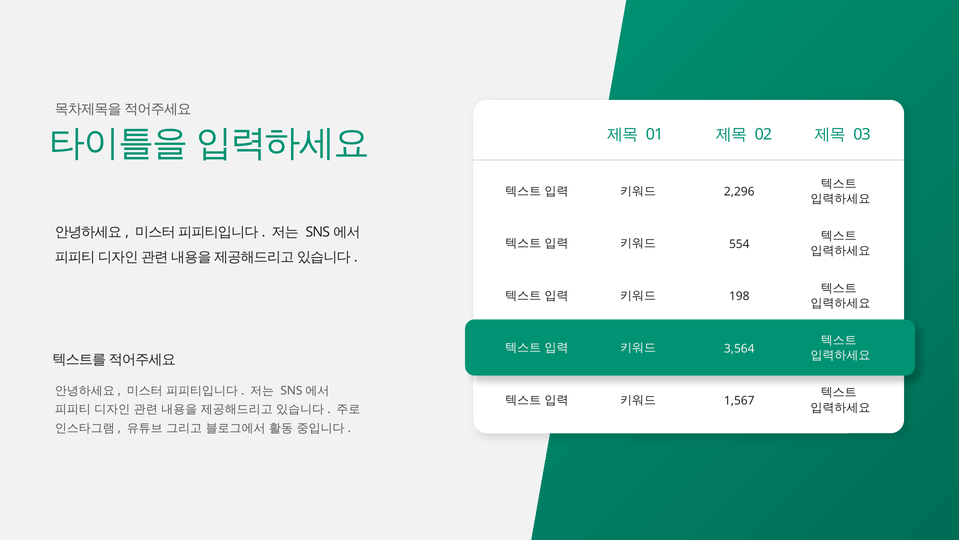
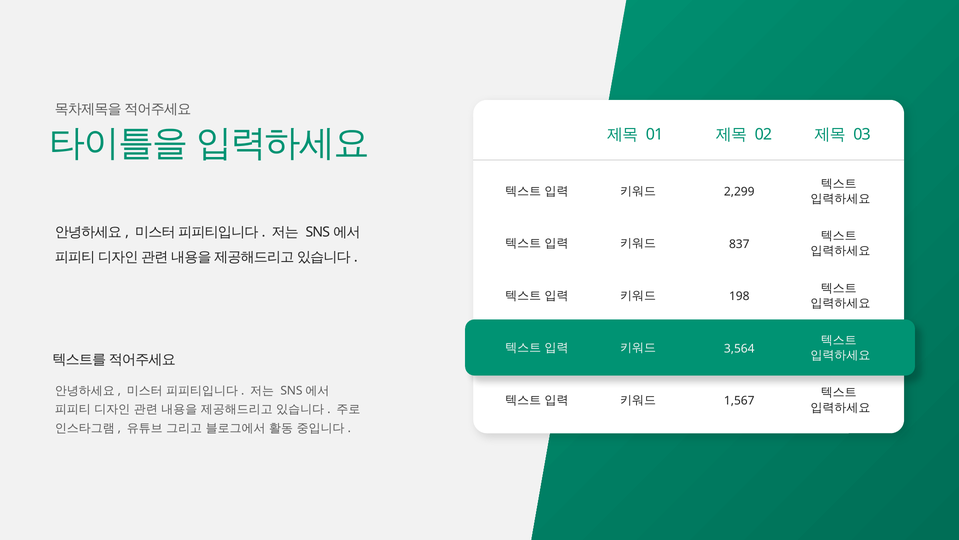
2,296: 2,296 -> 2,299
554: 554 -> 837
